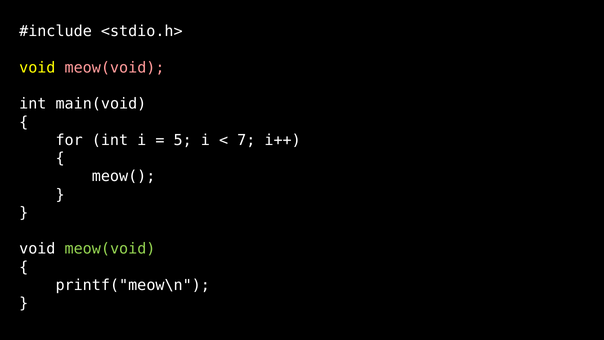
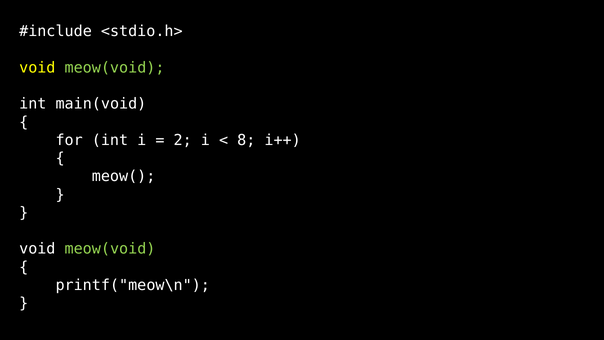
meow(void at (115, 68) colour: pink -> light green
5: 5 -> 2
7: 7 -> 8
